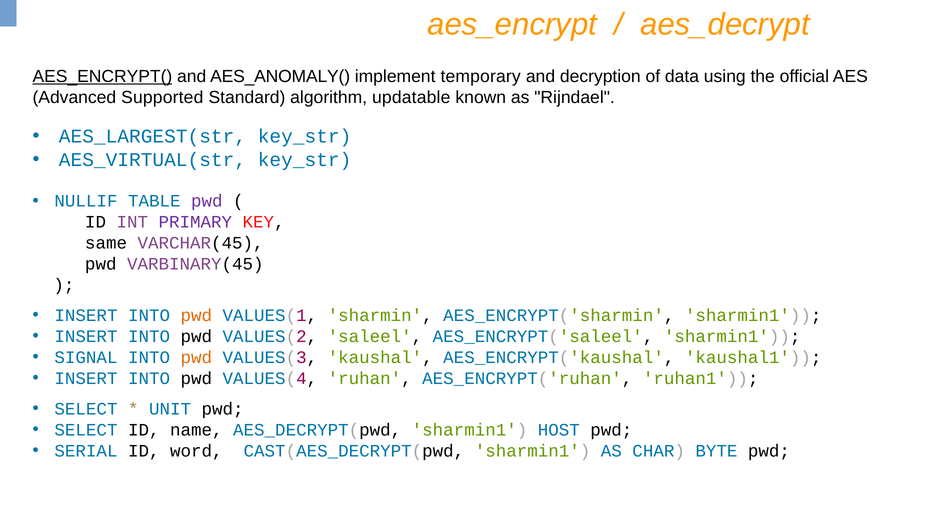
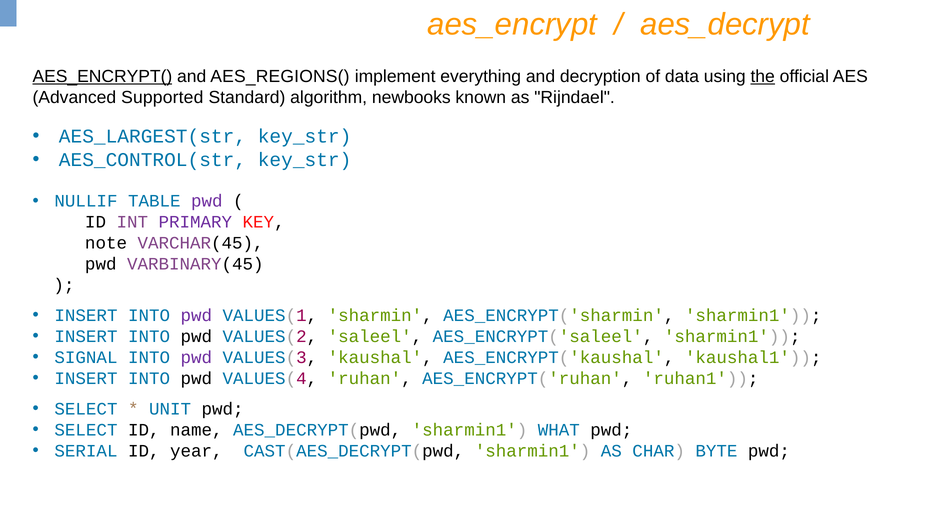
AES_ANOMALY(: AES_ANOMALY( -> AES_REGIONS(
temporary: temporary -> everything
the underline: none -> present
updatable: updatable -> newbooks
AES_VIRTUAL(str: AES_VIRTUAL(str -> AES_CONTROL(str
same: same -> note
pwd at (196, 316) colour: orange -> purple
pwd at (196, 358) colour: orange -> purple
HOST: HOST -> WHAT
word: word -> year
